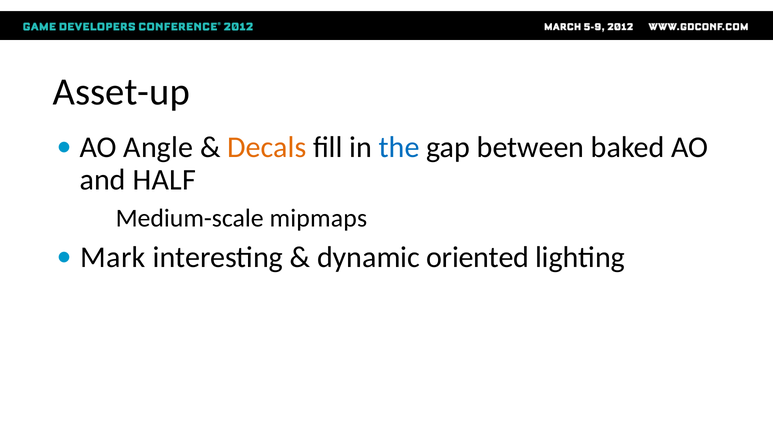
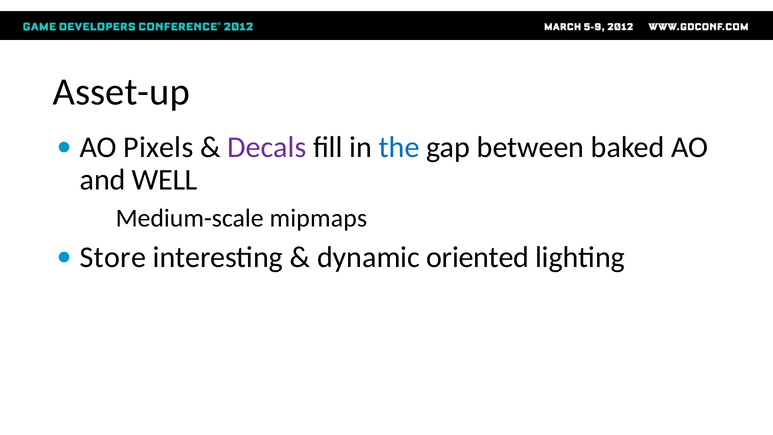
Angle: Angle -> Pixels
Decals colour: orange -> purple
HALF: HALF -> WELL
Mark: Mark -> Store
